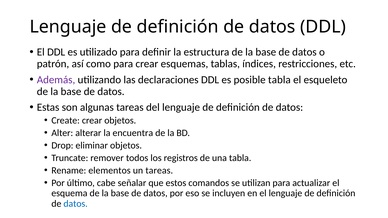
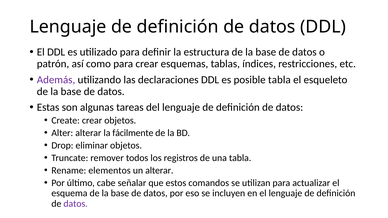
encuentra: encuentra -> fácilmente
un tareas: tareas -> alterar
datos at (76, 204) colour: blue -> purple
